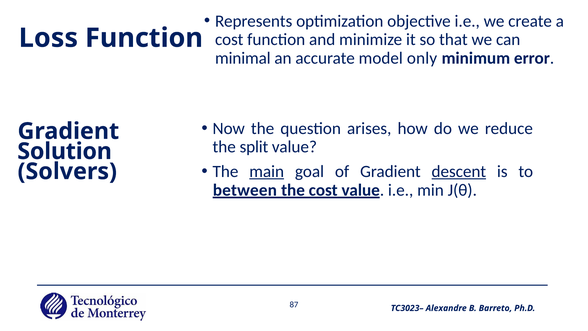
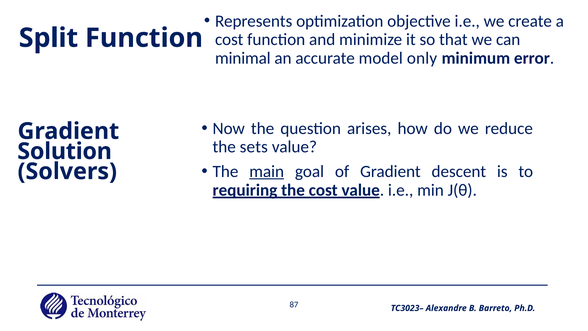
Loss: Loss -> Split
split: split -> sets
descent underline: present -> none
between: between -> requiring
